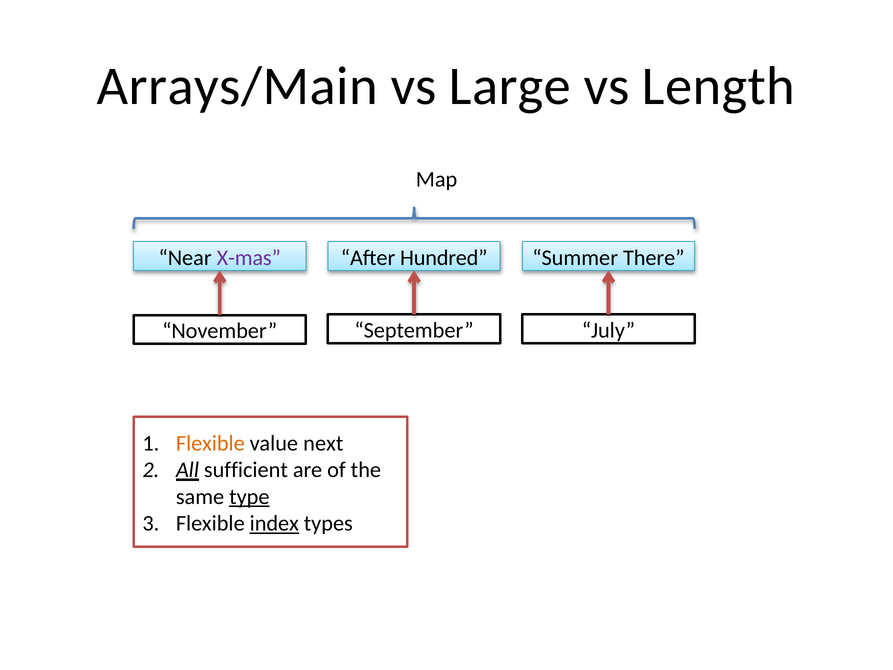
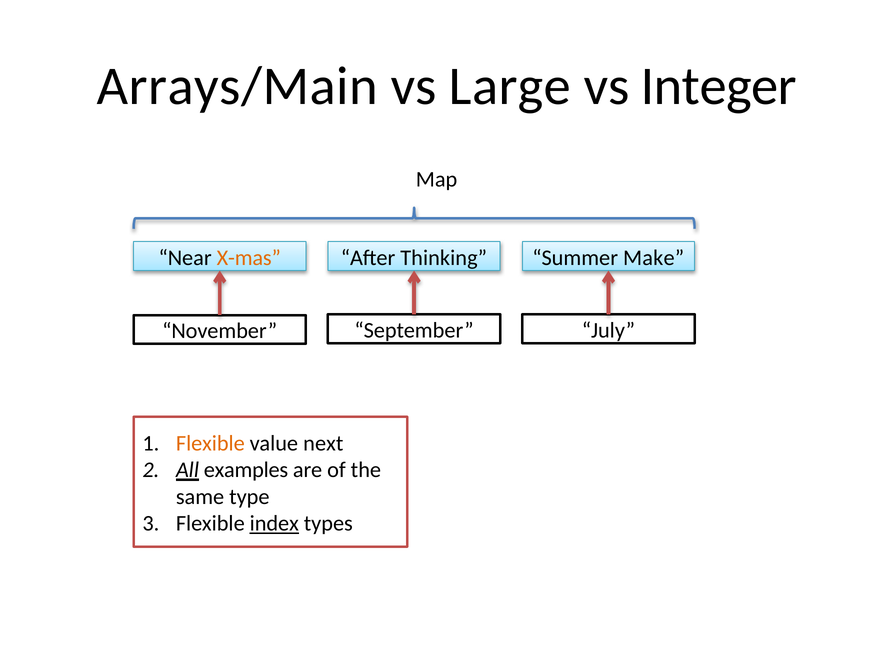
Length: Length -> Integer
X-mas colour: purple -> orange
Hundred: Hundred -> Thinking
There: There -> Make
sufficient: sufficient -> examples
type underline: present -> none
